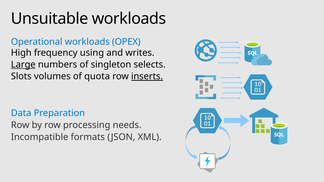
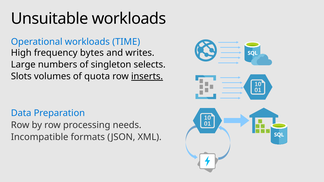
OPEX: OPEX -> TIME
using: using -> bytes
Large underline: present -> none
